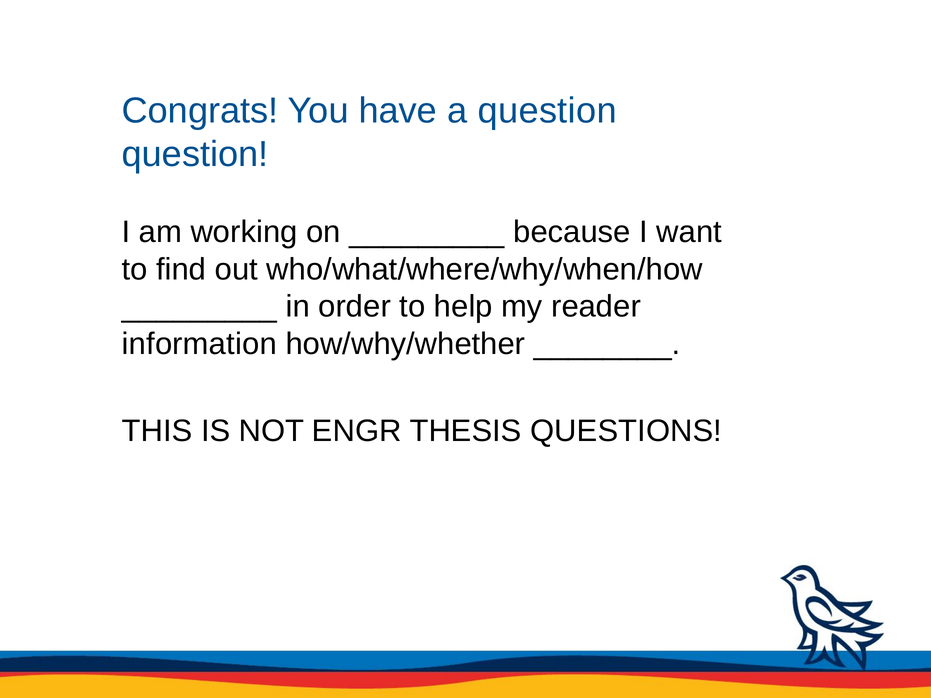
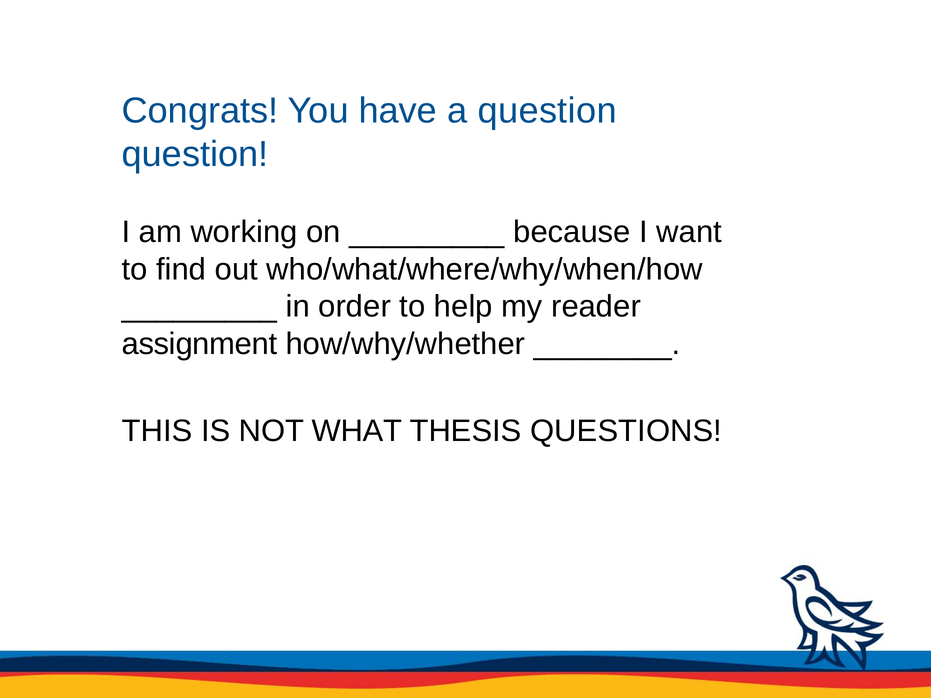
information: information -> assignment
ENGR: ENGR -> WHAT
